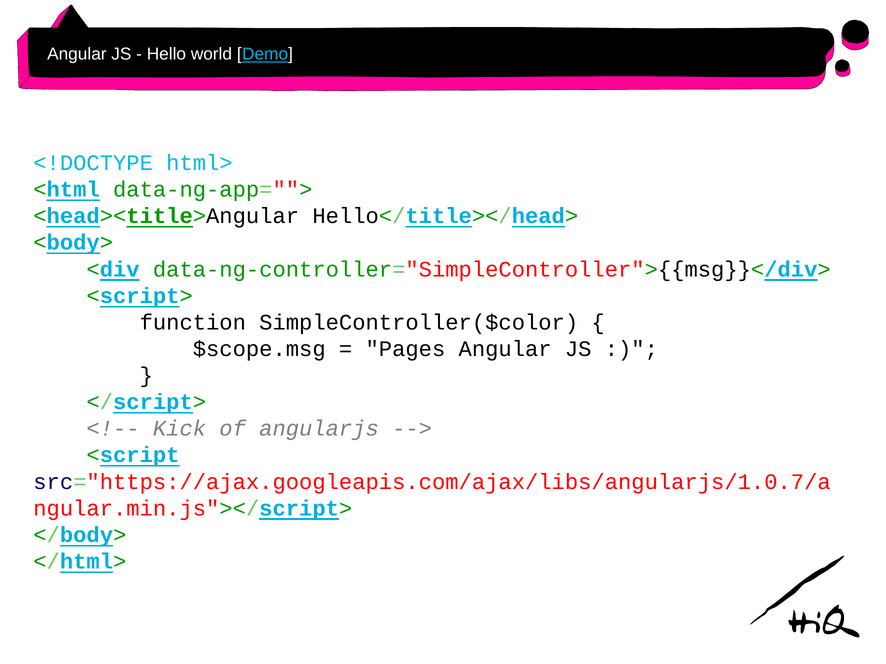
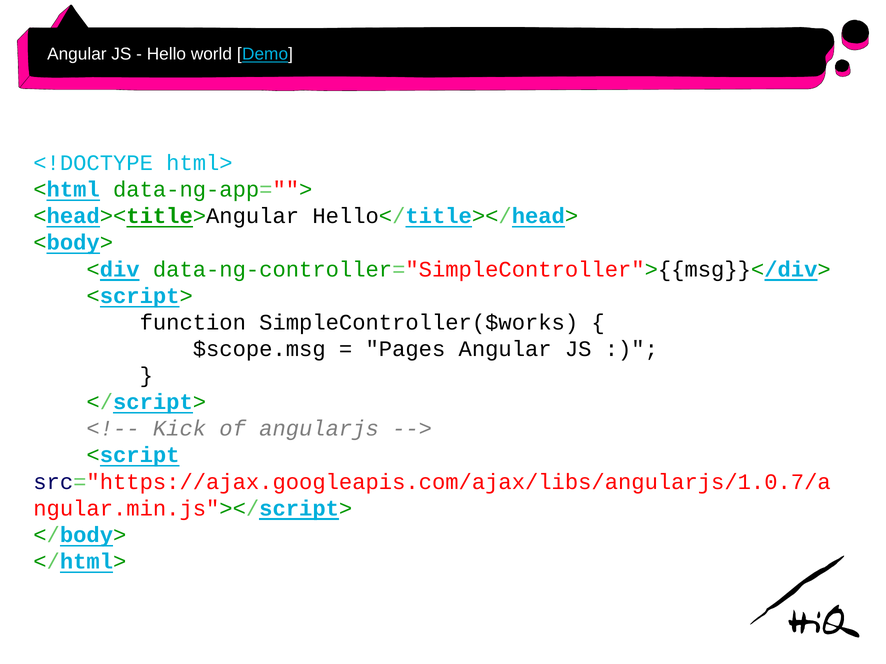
SimpleController($color: SimpleController($color -> SimpleController($works
